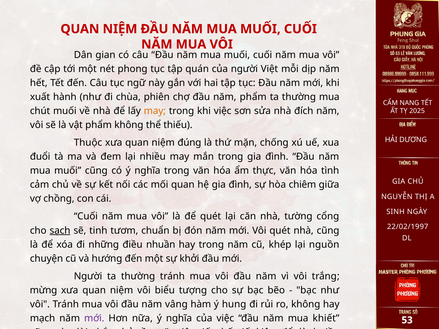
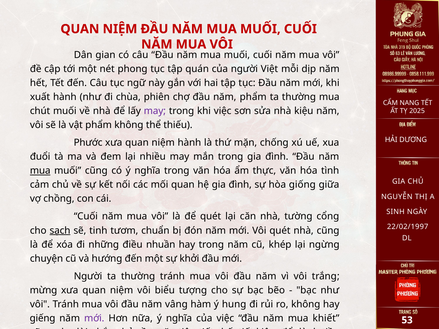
may at (155, 111) colour: orange -> purple
đích: đích -> kiệu
Thuộc: Thuộc -> Phước
niệm đúng: đúng -> hành
mua at (40, 171) underline: none -> present
chiêm: chiêm -> giống
lại nguồn: nguồn -> ngừng
mạch: mạch -> giếng
